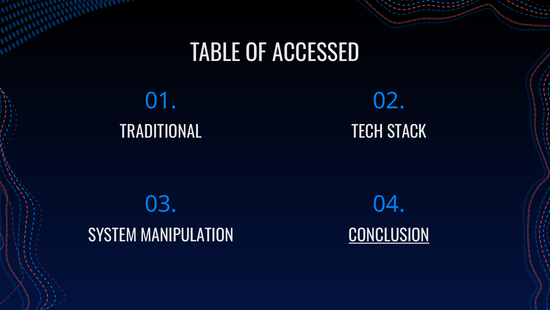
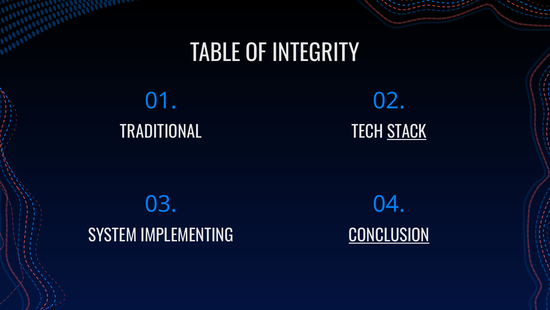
ACCESSED: ACCESSED -> INTEGRITY
STACK underline: none -> present
MANIPULATION: MANIPULATION -> IMPLEMENTING
